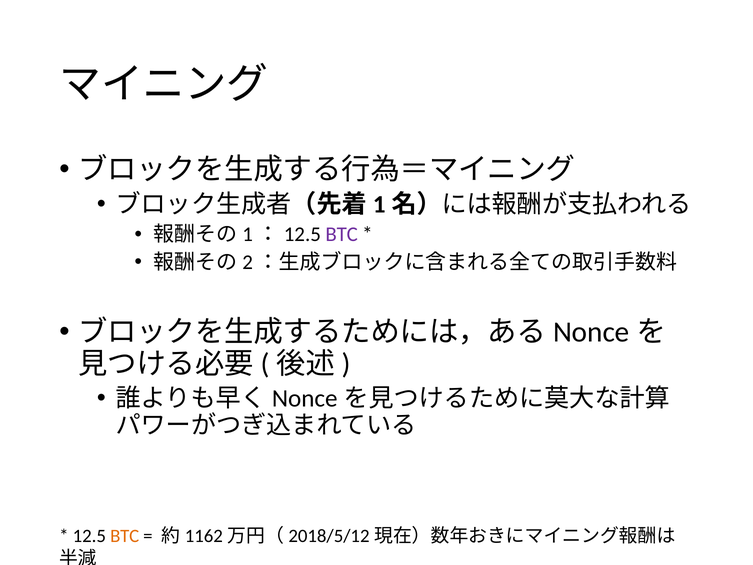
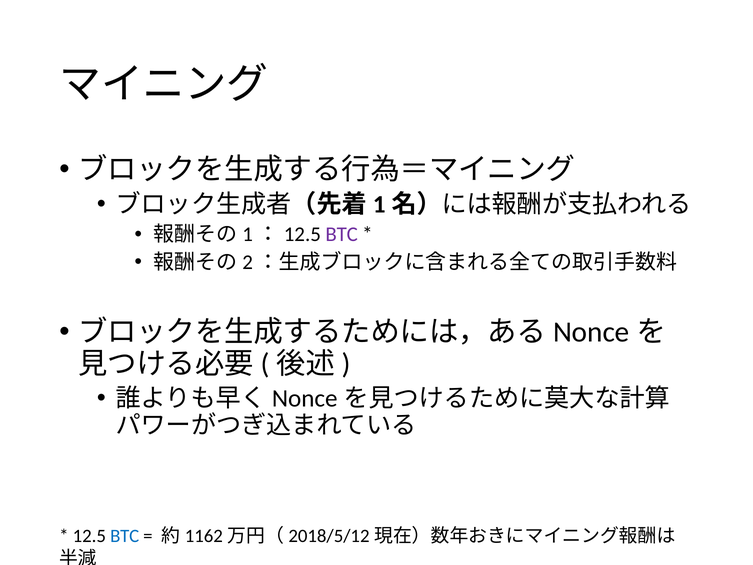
BTC at (125, 536) colour: orange -> blue
